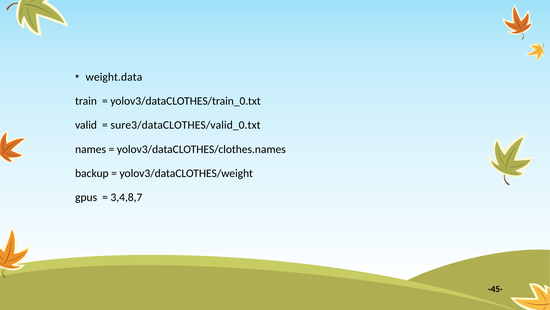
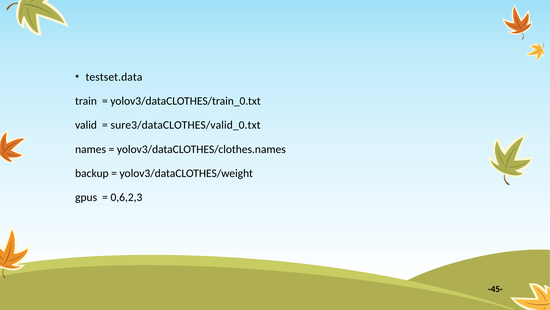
weight.data: weight.data -> testset.data
3,4,8,7: 3,4,8,7 -> 0,6,2,3
